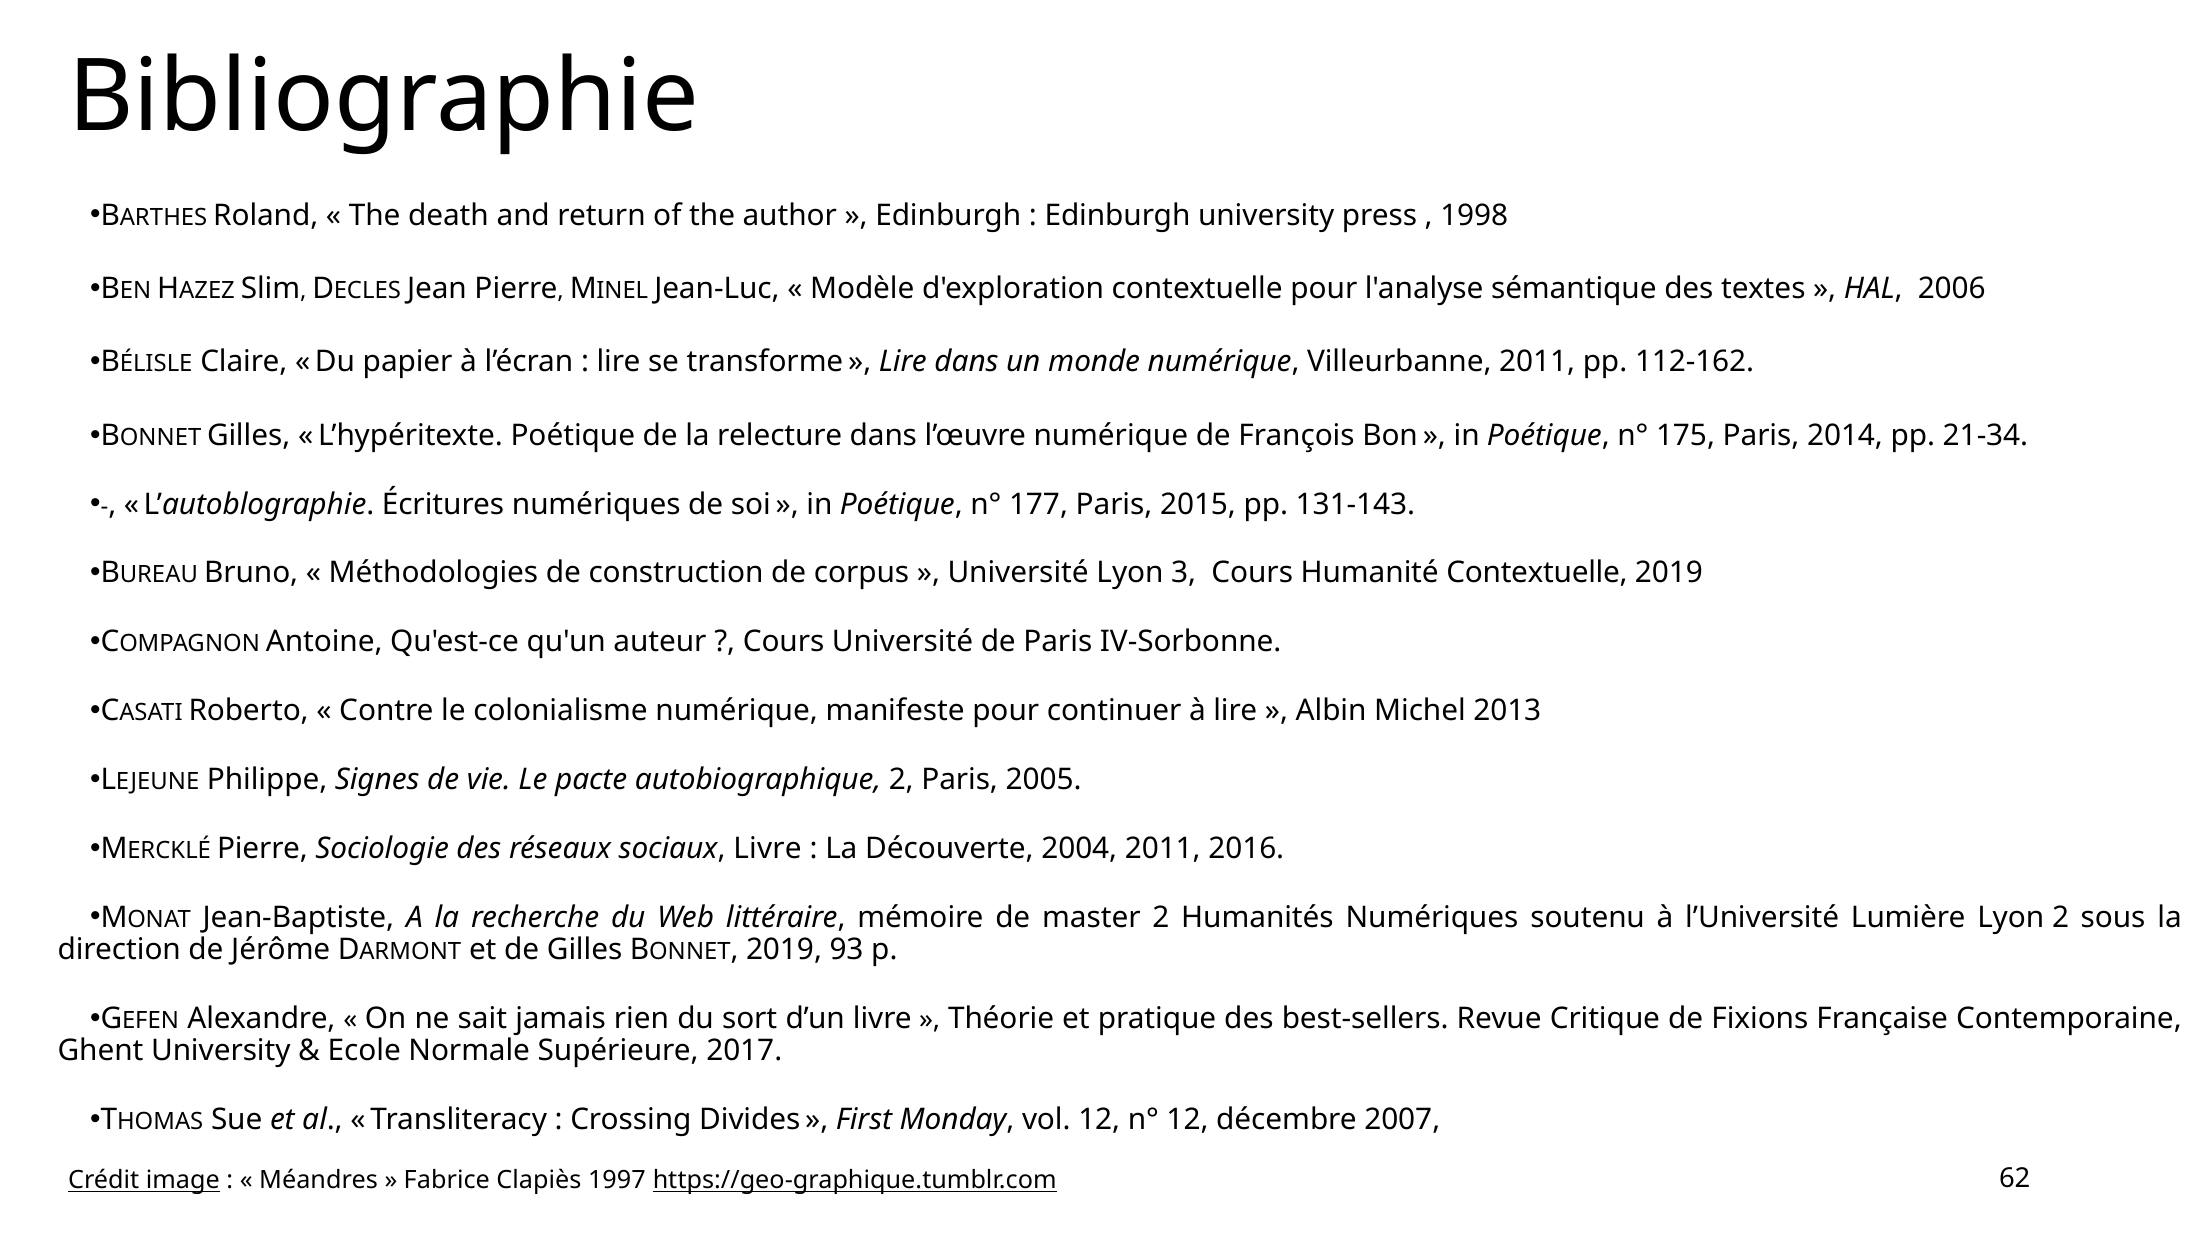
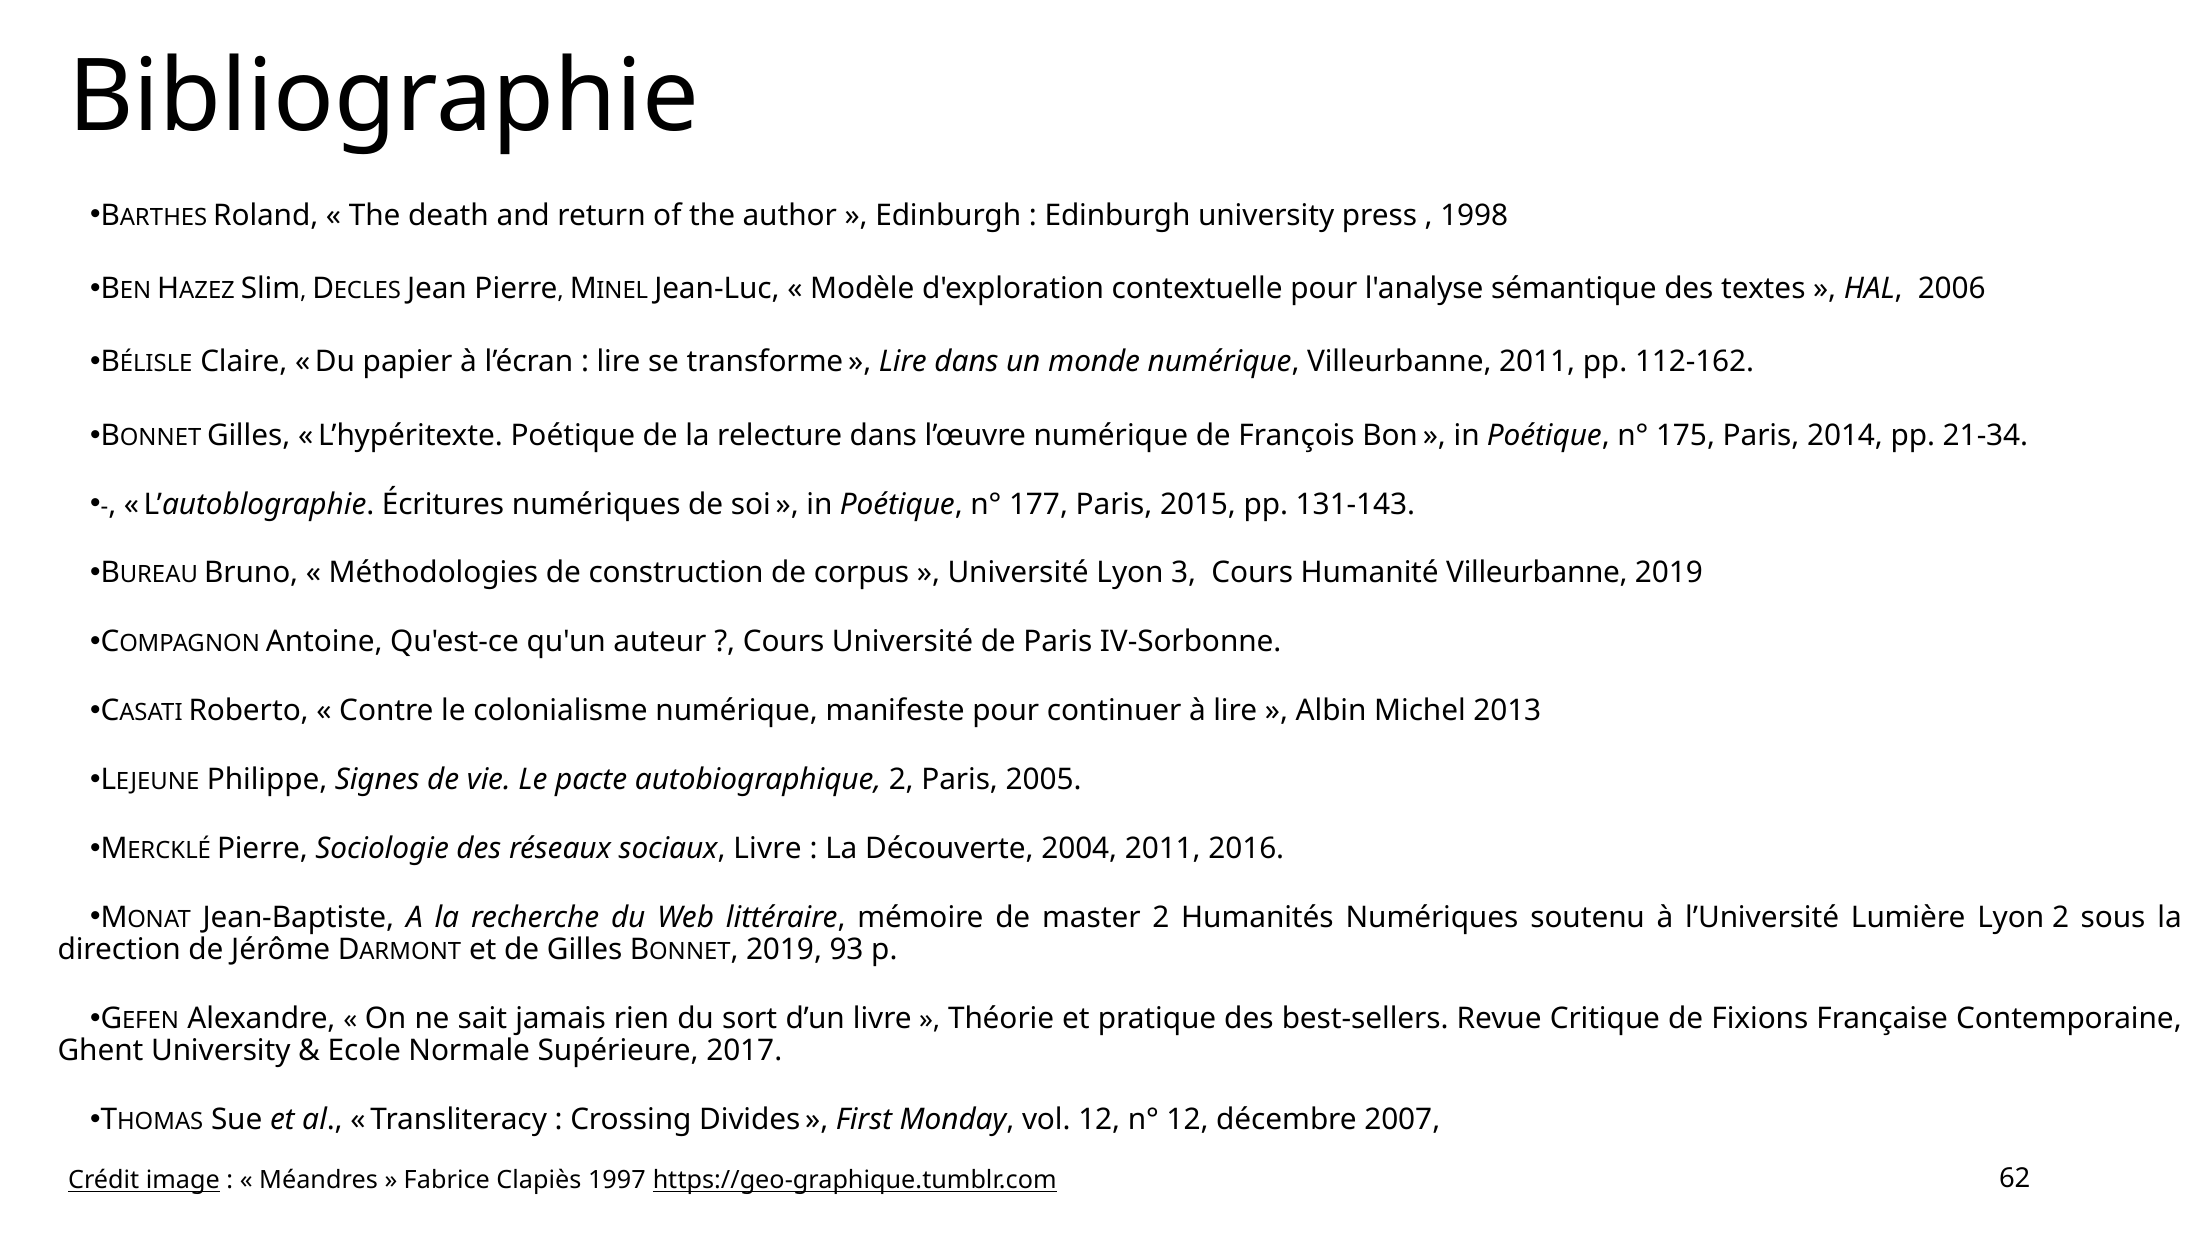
Humanité Contextuelle: Contextuelle -> Villeurbanne
